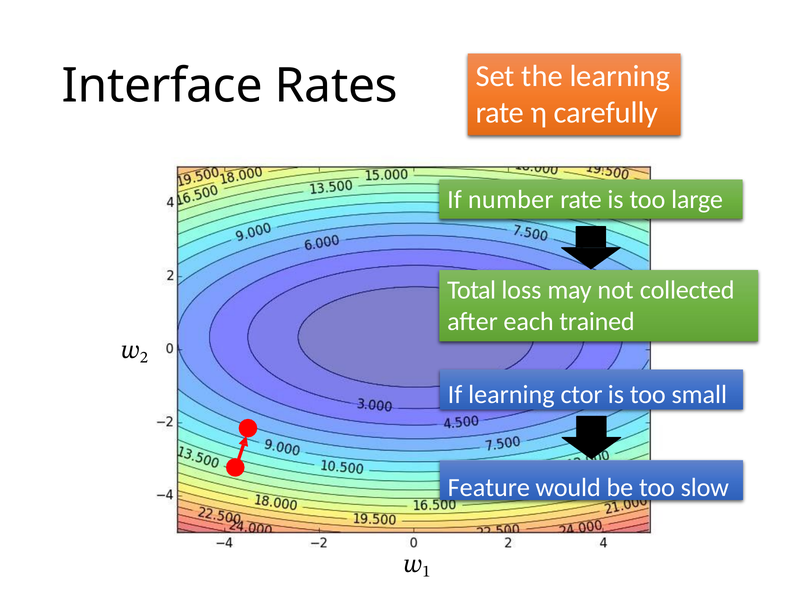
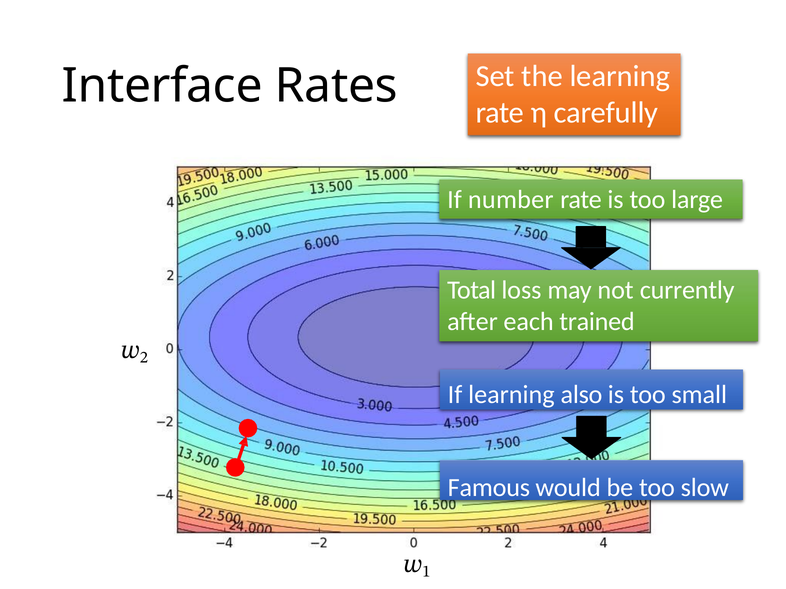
collected: collected -> currently
ctor: ctor -> also
Feature: Feature -> Famous
